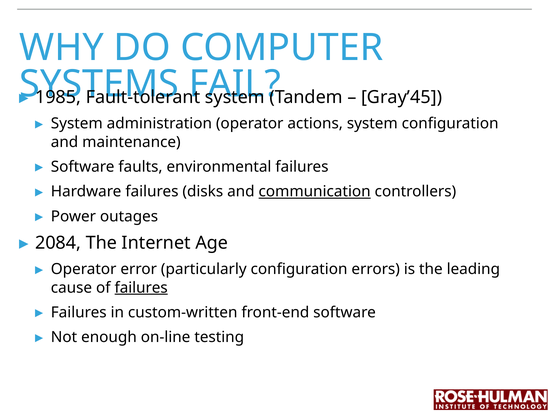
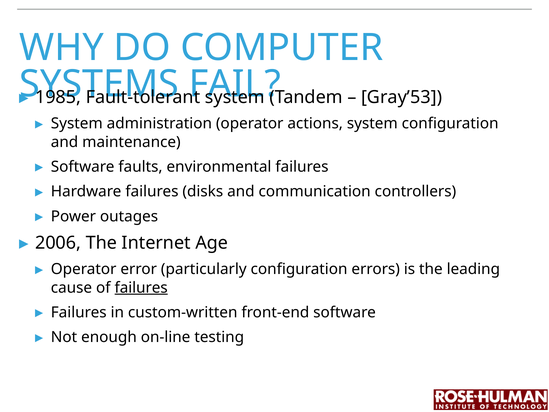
Gray’45: Gray’45 -> Gray’53
communication underline: present -> none
2084: 2084 -> 2006
